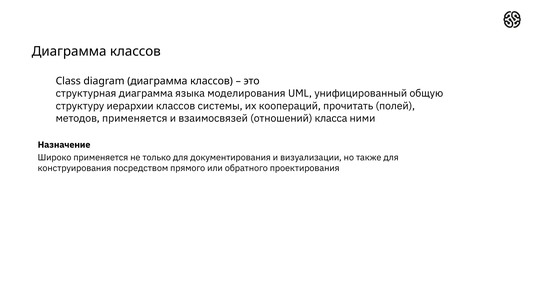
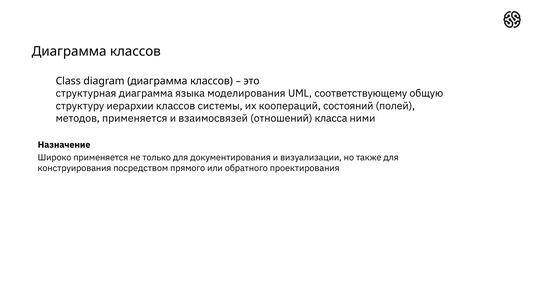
унифицированный: унифицированный -> соответствующему
прочитать: прочитать -> состояний
